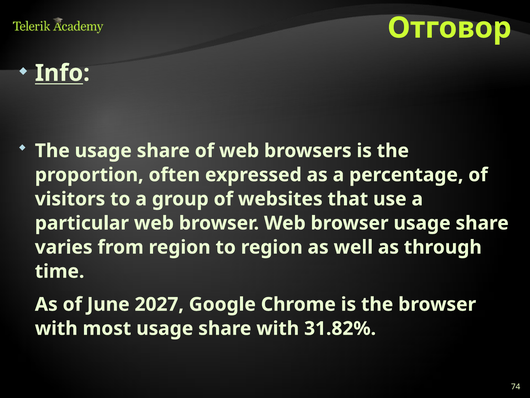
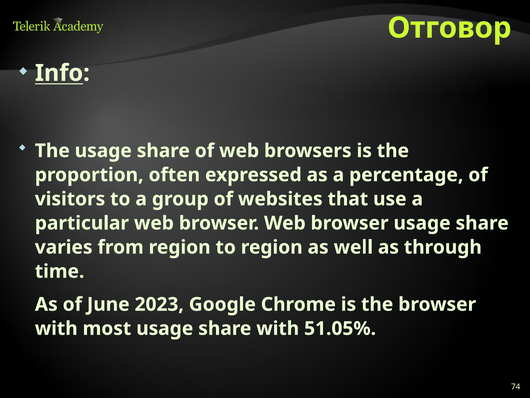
2027: 2027 -> 2023
31.82%: 31.82% -> 51.05%
